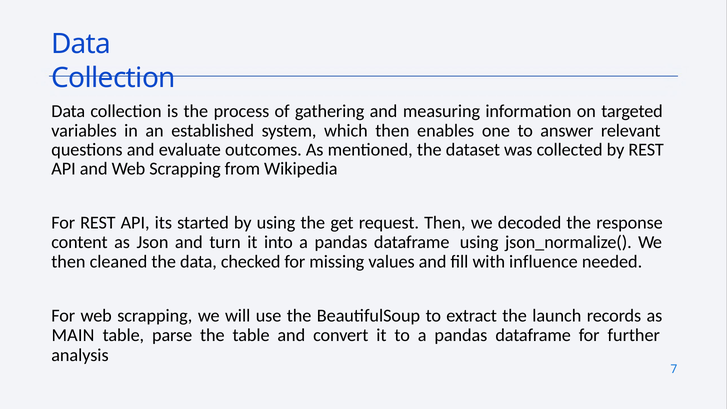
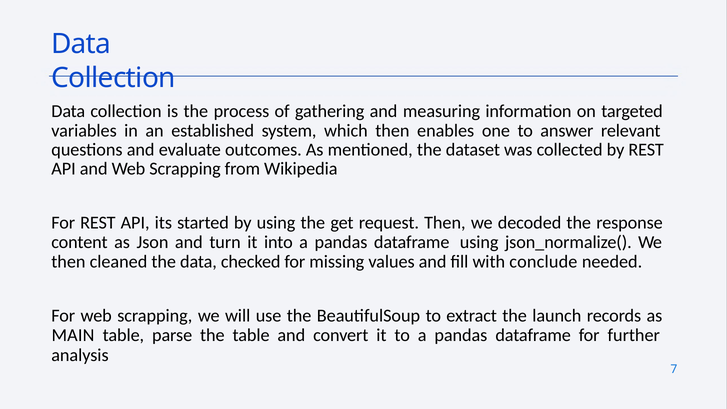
influence: influence -> conclude
